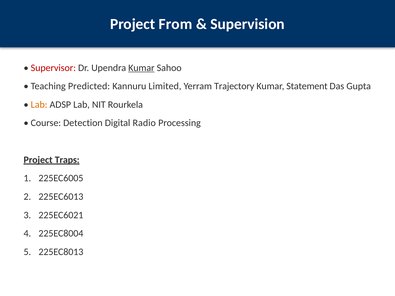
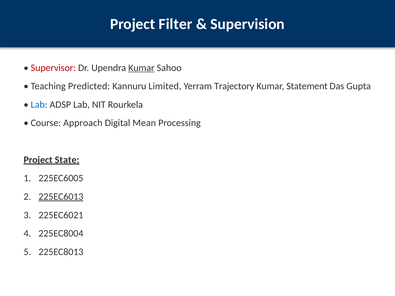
From: From -> Filter
Lab at (39, 105) colour: orange -> blue
Detection: Detection -> Approach
Radio: Radio -> Mean
Traps: Traps -> State
225EC6013 underline: none -> present
